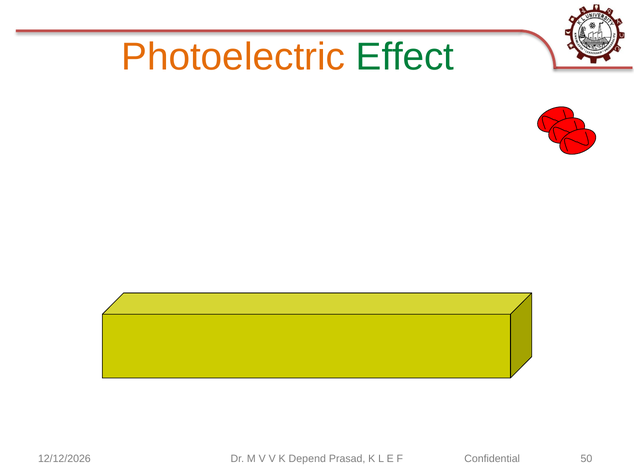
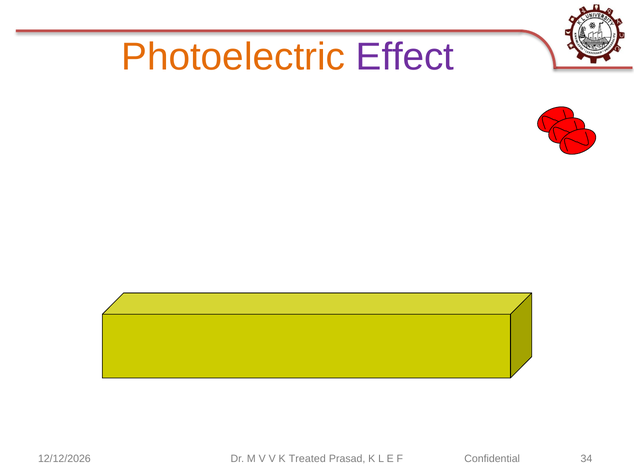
Effect colour: green -> purple
Depend: Depend -> Treated
50: 50 -> 34
